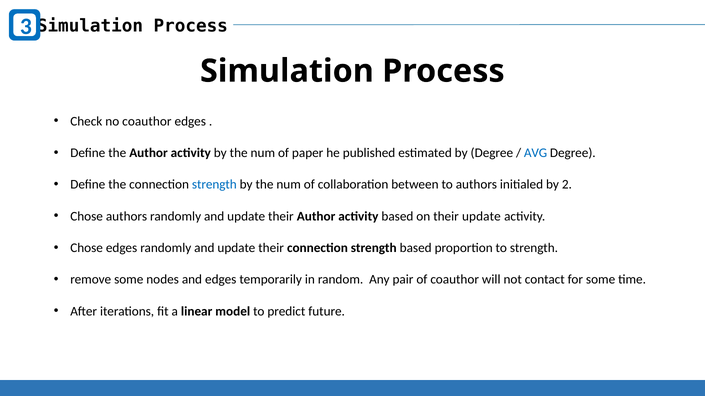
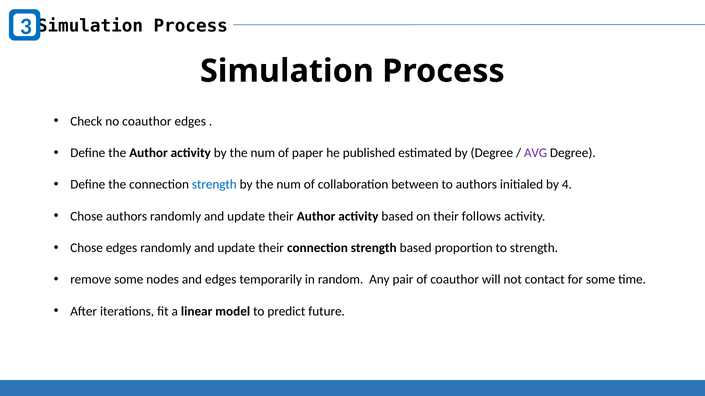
AVG colour: blue -> purple
2: 2 -> 4
their update: update -> follows
